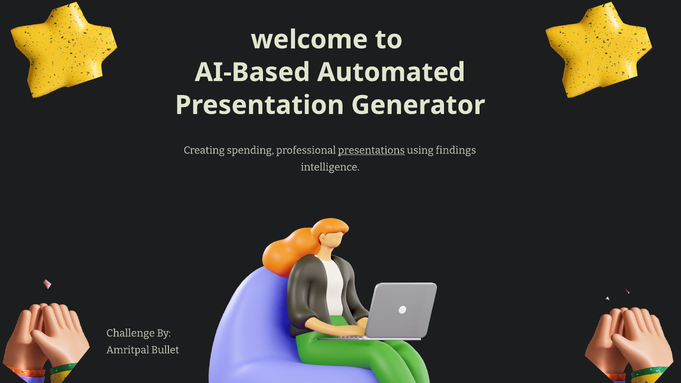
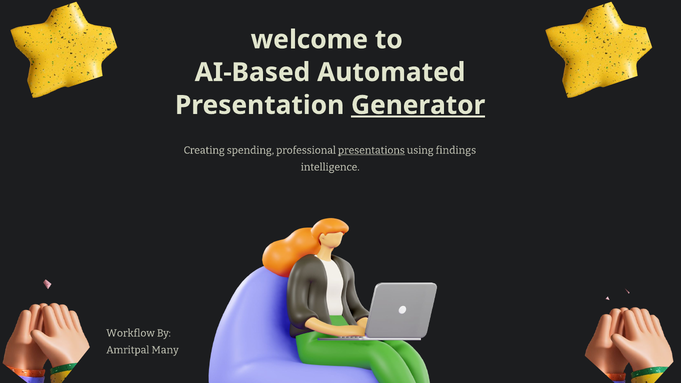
Generator underline: none -> present
Challenge: Challenge -> Workflow
Bullet: Bullet -> Many
